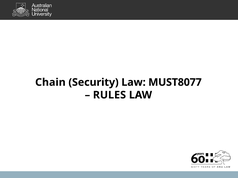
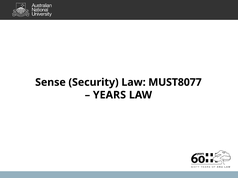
Chain: Chain -> Sense
RULES: RULES -> YEARS
